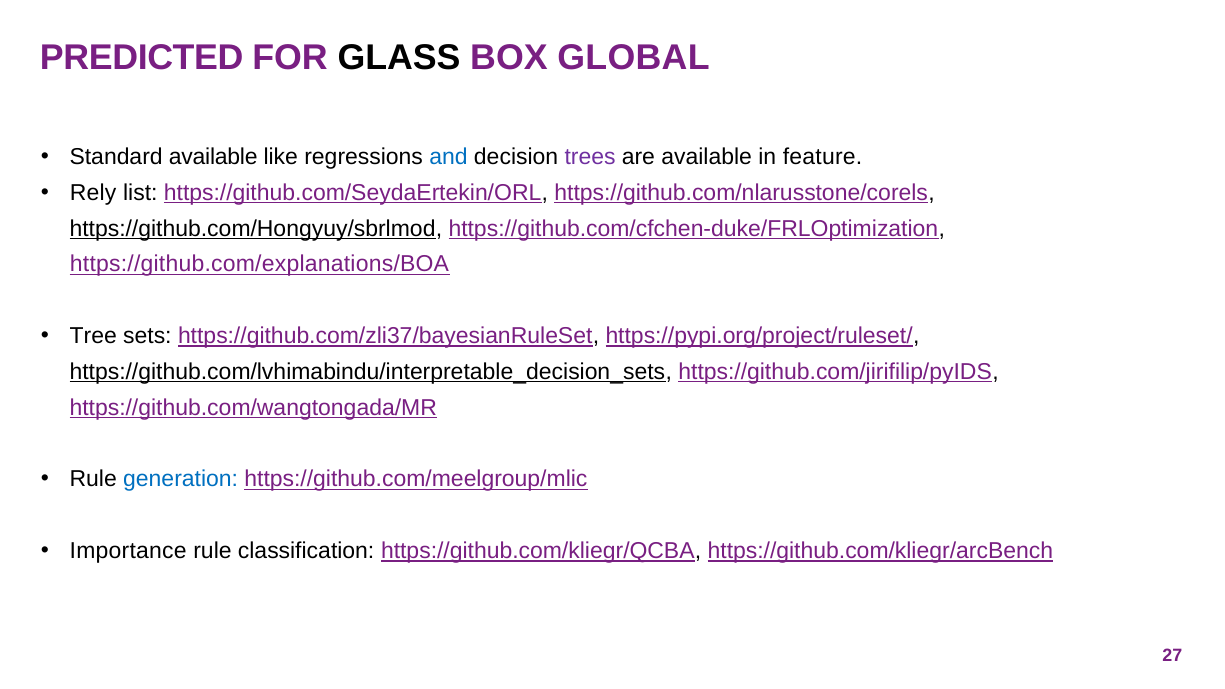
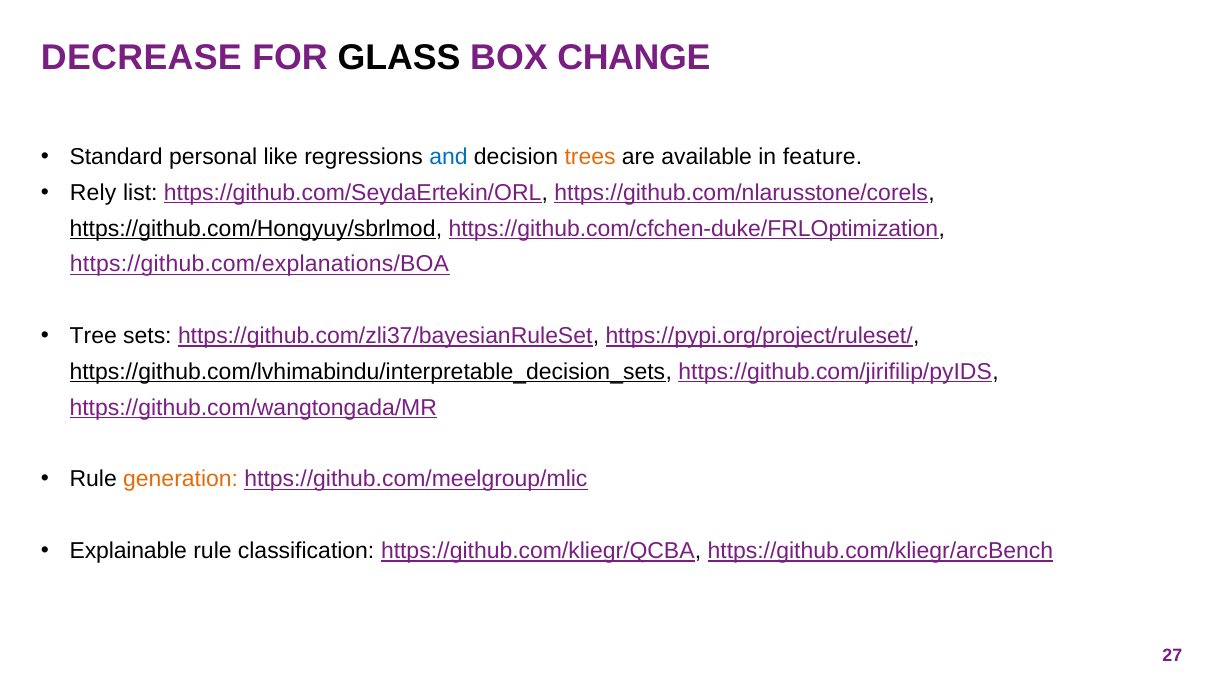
PREDICTED: PREDICTED -> DECREASE
GLOBAL: GLOBAL -> CHANGE
Standard available: available -> personal
trees colour: purple -> orange
generation colour: blue -> orange
Importance: Importance -> Explainable
